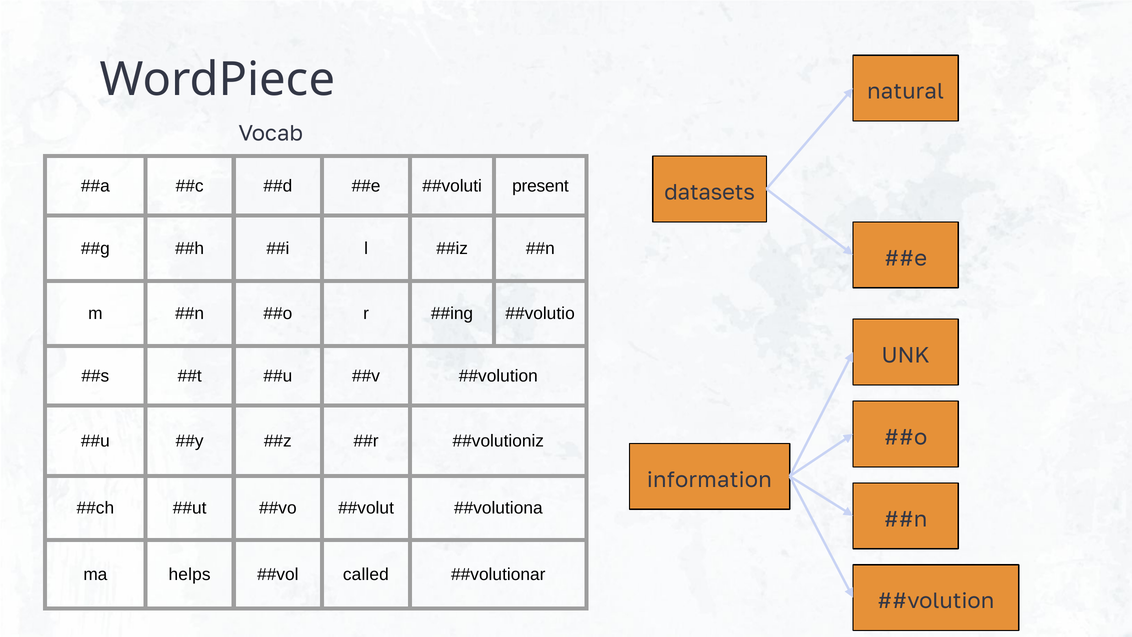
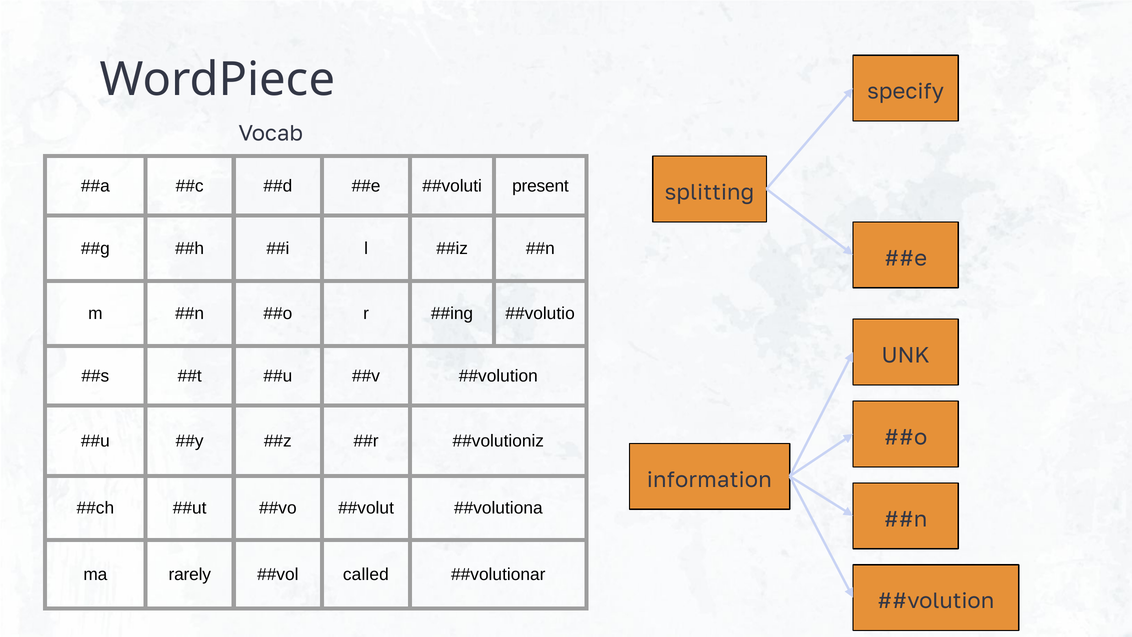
natural: natural -> specify
datasets: datasets -> splitting
helps: helps -> rarely
